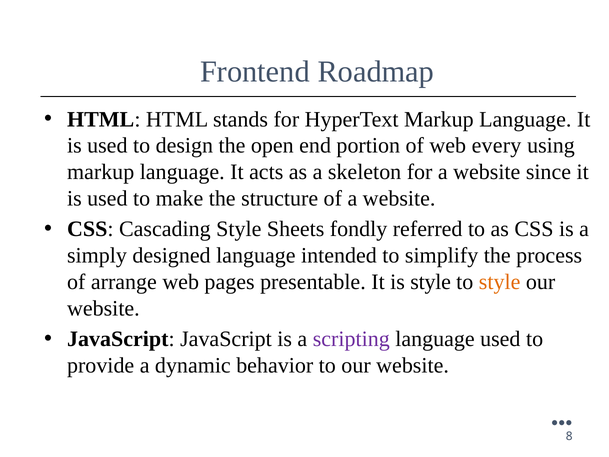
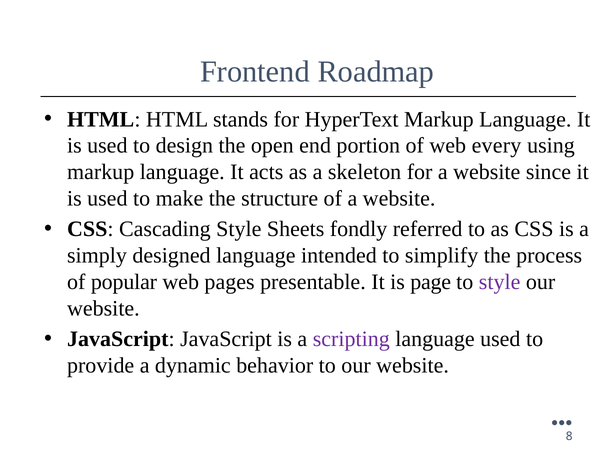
arrange: arrange -> popular
is style: style -> page
style at (500, 282) colour: orange -> purple
